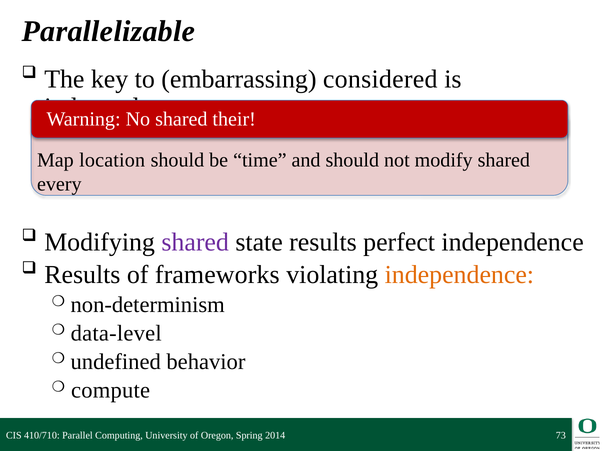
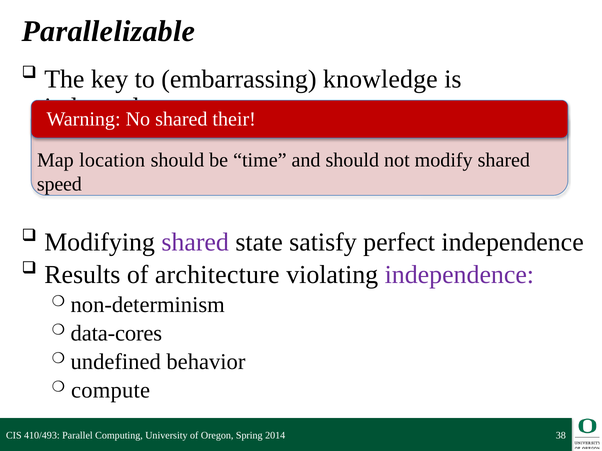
considered: considered -> knowledge
every: every -> speed
state results: results -> satisfy
frameworks: frameworks -> architecture
independence at (459, 275) colour: orange -> purple
data-level: data-level -> data-cores
410/710: 410/710 -> 410/493
73: 73 -> 38
